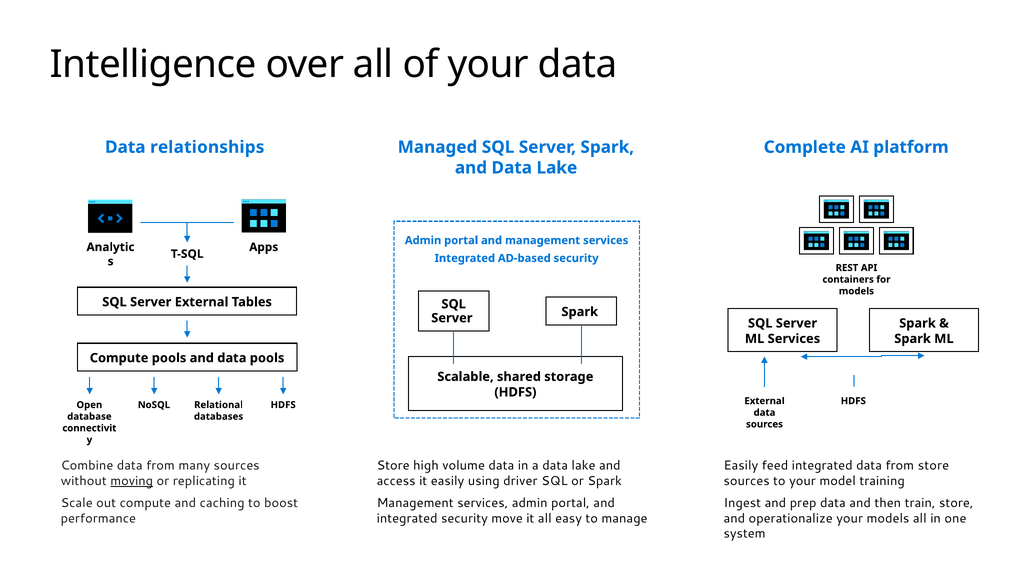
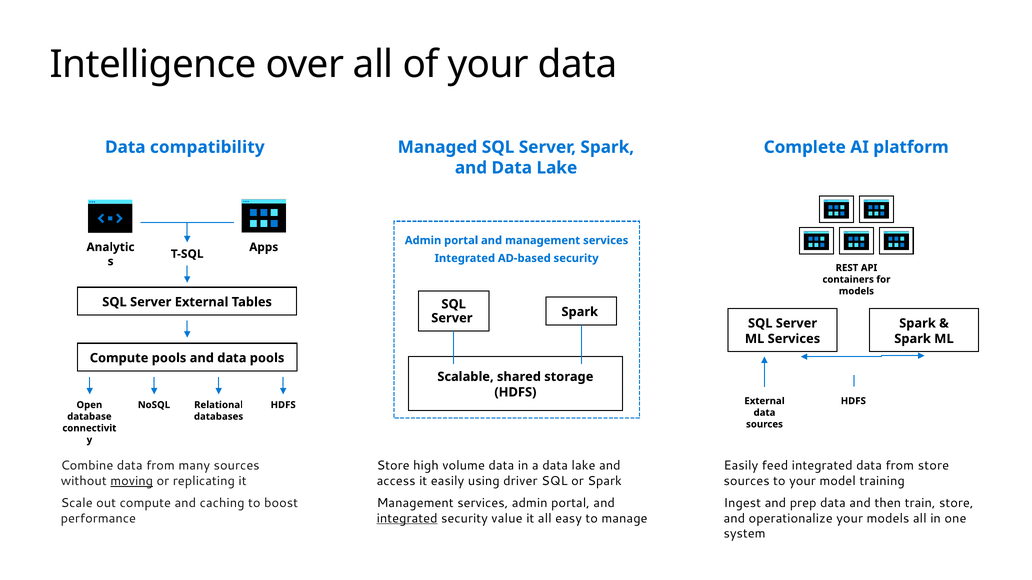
relationships: relationships -> compatibility
integrated at (407, 519) underline: none -> present
move: move -> value
